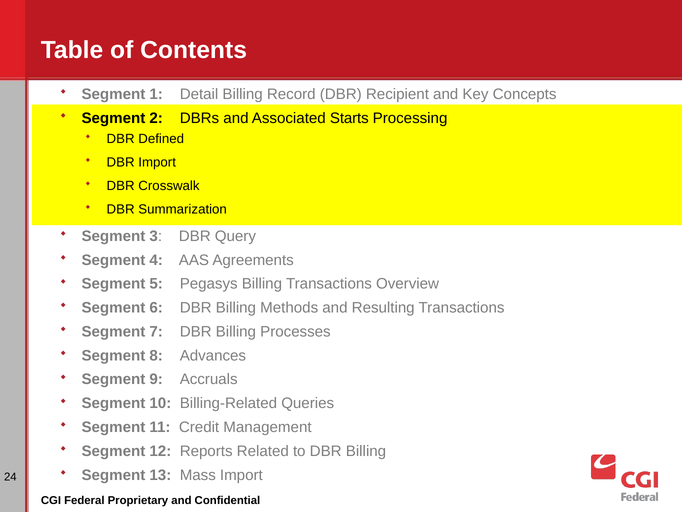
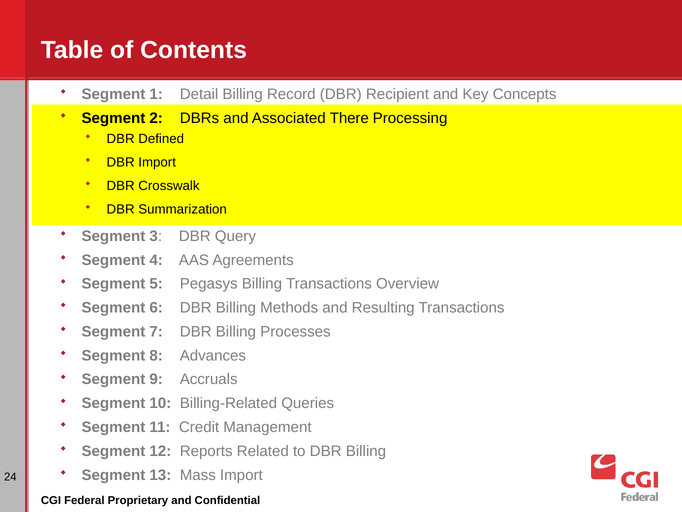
Starts: Starts -> There
